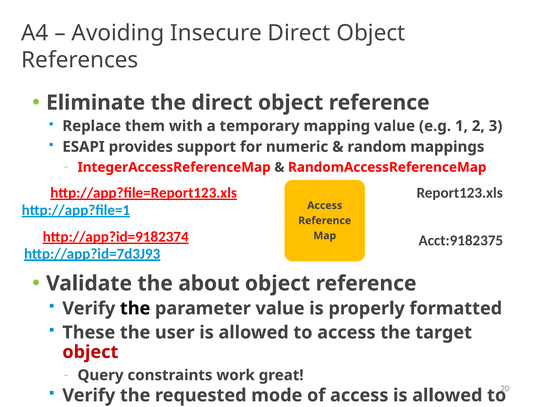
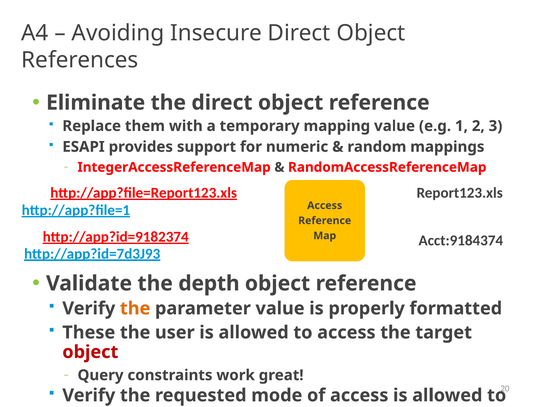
Acct:9182375: Acct:9182375 -> Acct:9184374
about: about -> depth
the at (135, 308) colour: black -> orange
